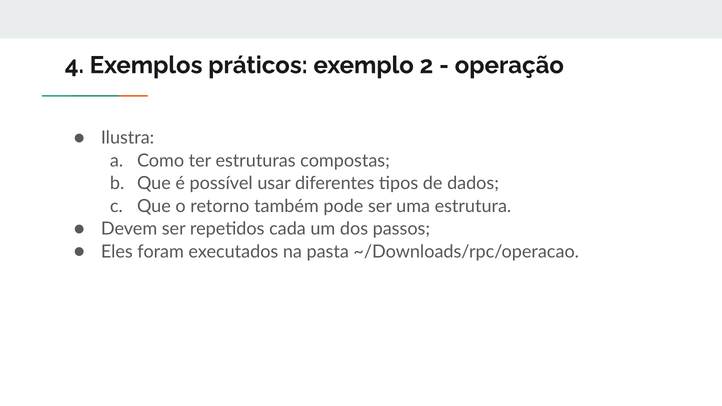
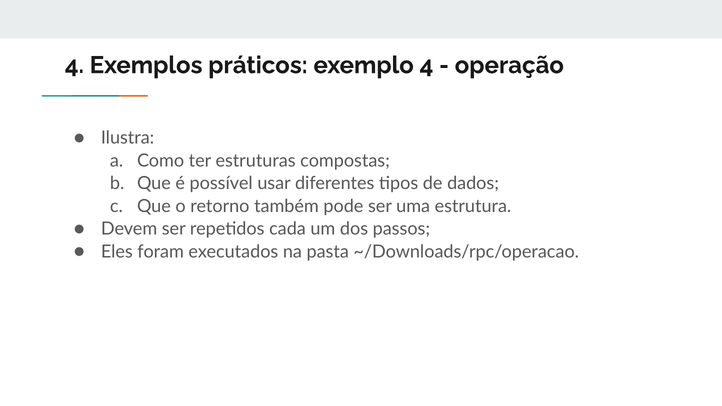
exemplo 2: 2 -> 4
